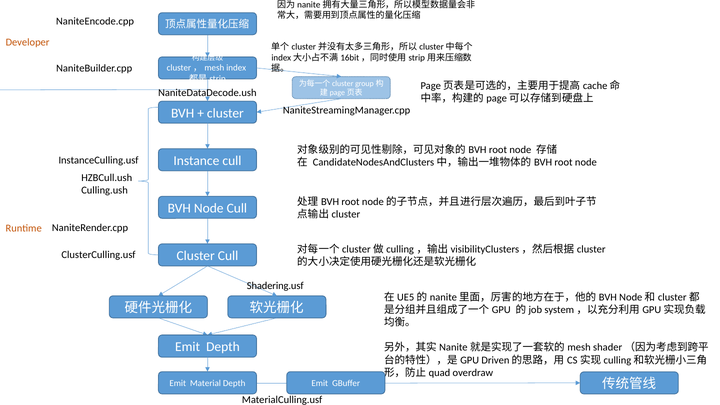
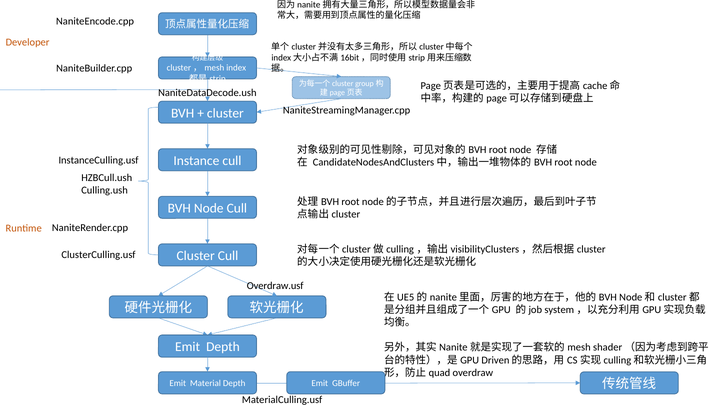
Shadering.usf: Shadering.usf -> Overdraw.usf
